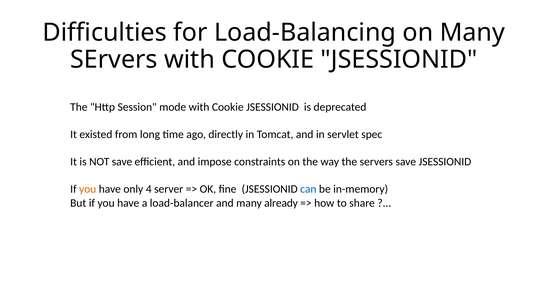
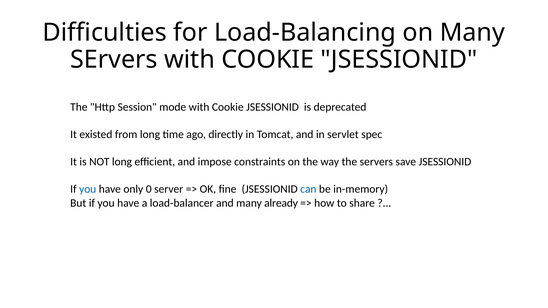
NOT save: save -> long
you at (88, 189) colour: orange -> blue
4: 4 -> 0
